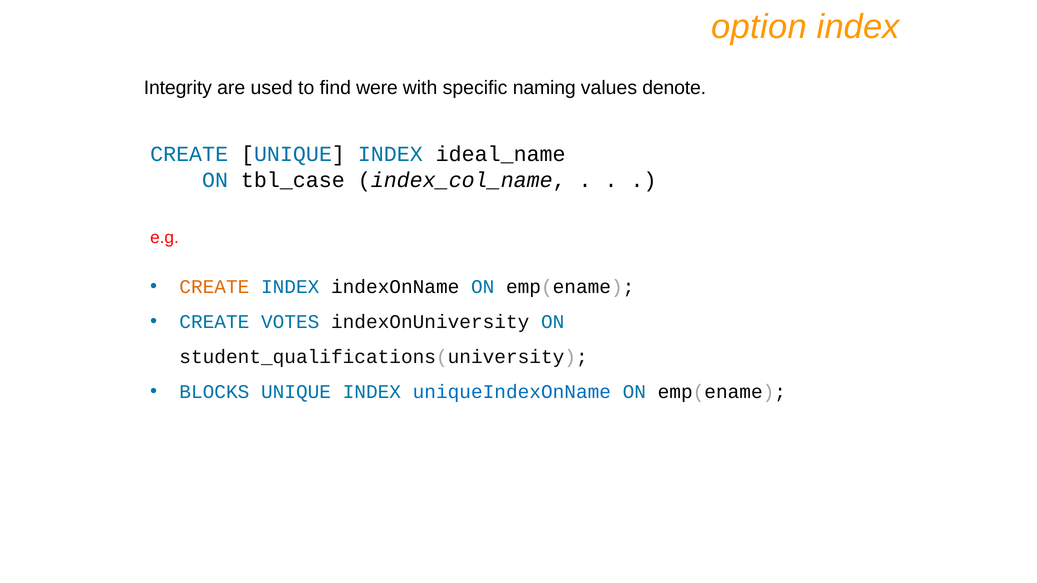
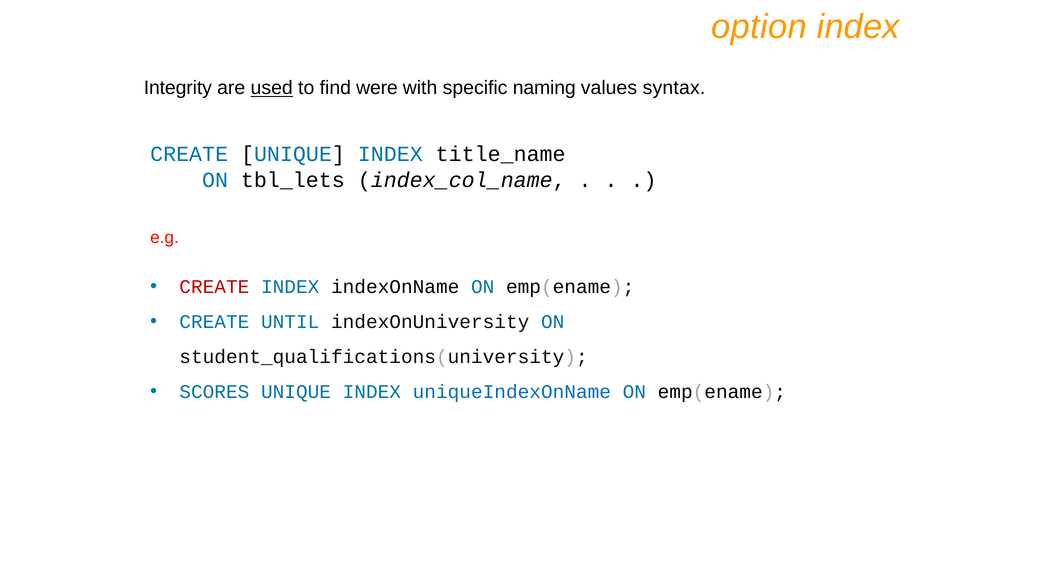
used underline: none -> present
denote: denote -> syntax
ideal_name: ideal_name -> title_name
tbl_case: tbl_case -> tbl_lets
CREATE at (214, 287) colour: orange -> red
VOTES: VOTES -> UNTIL
BLOCKS: BLOCKS -> SCORES
